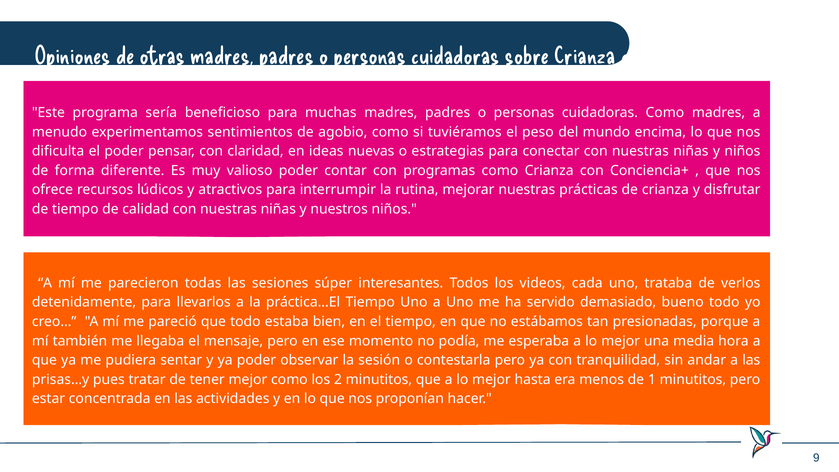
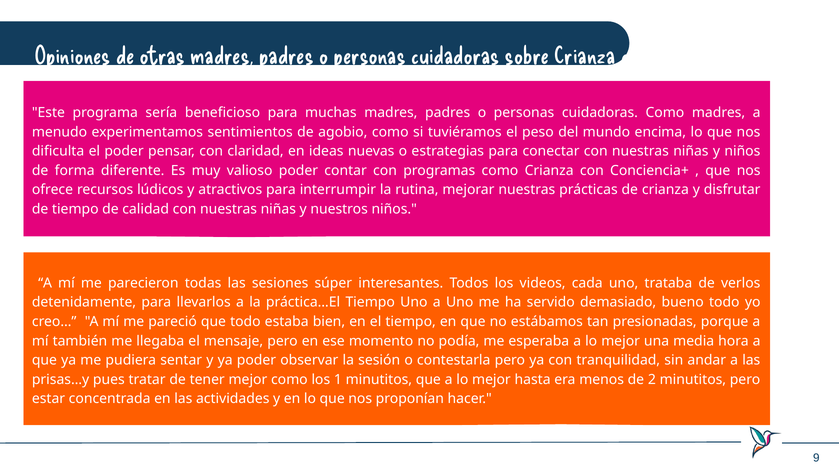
2: 2 -> 1
1: 1 -> 2
